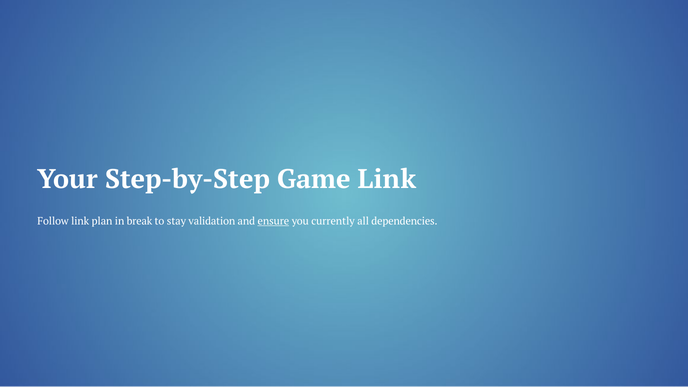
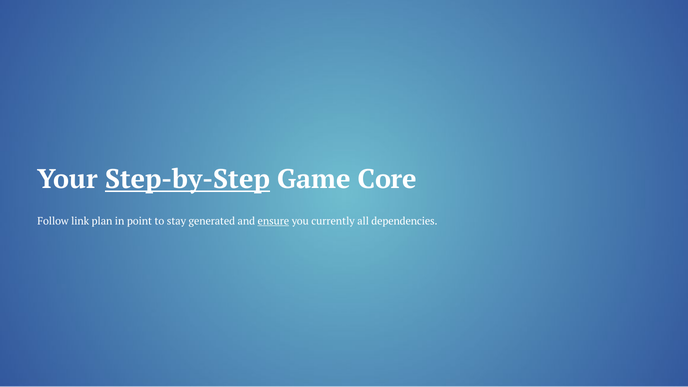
Step-by-Step underline: none -> present
Game Link: Link -> Core
break: break -> point
validation: validation -> generated
